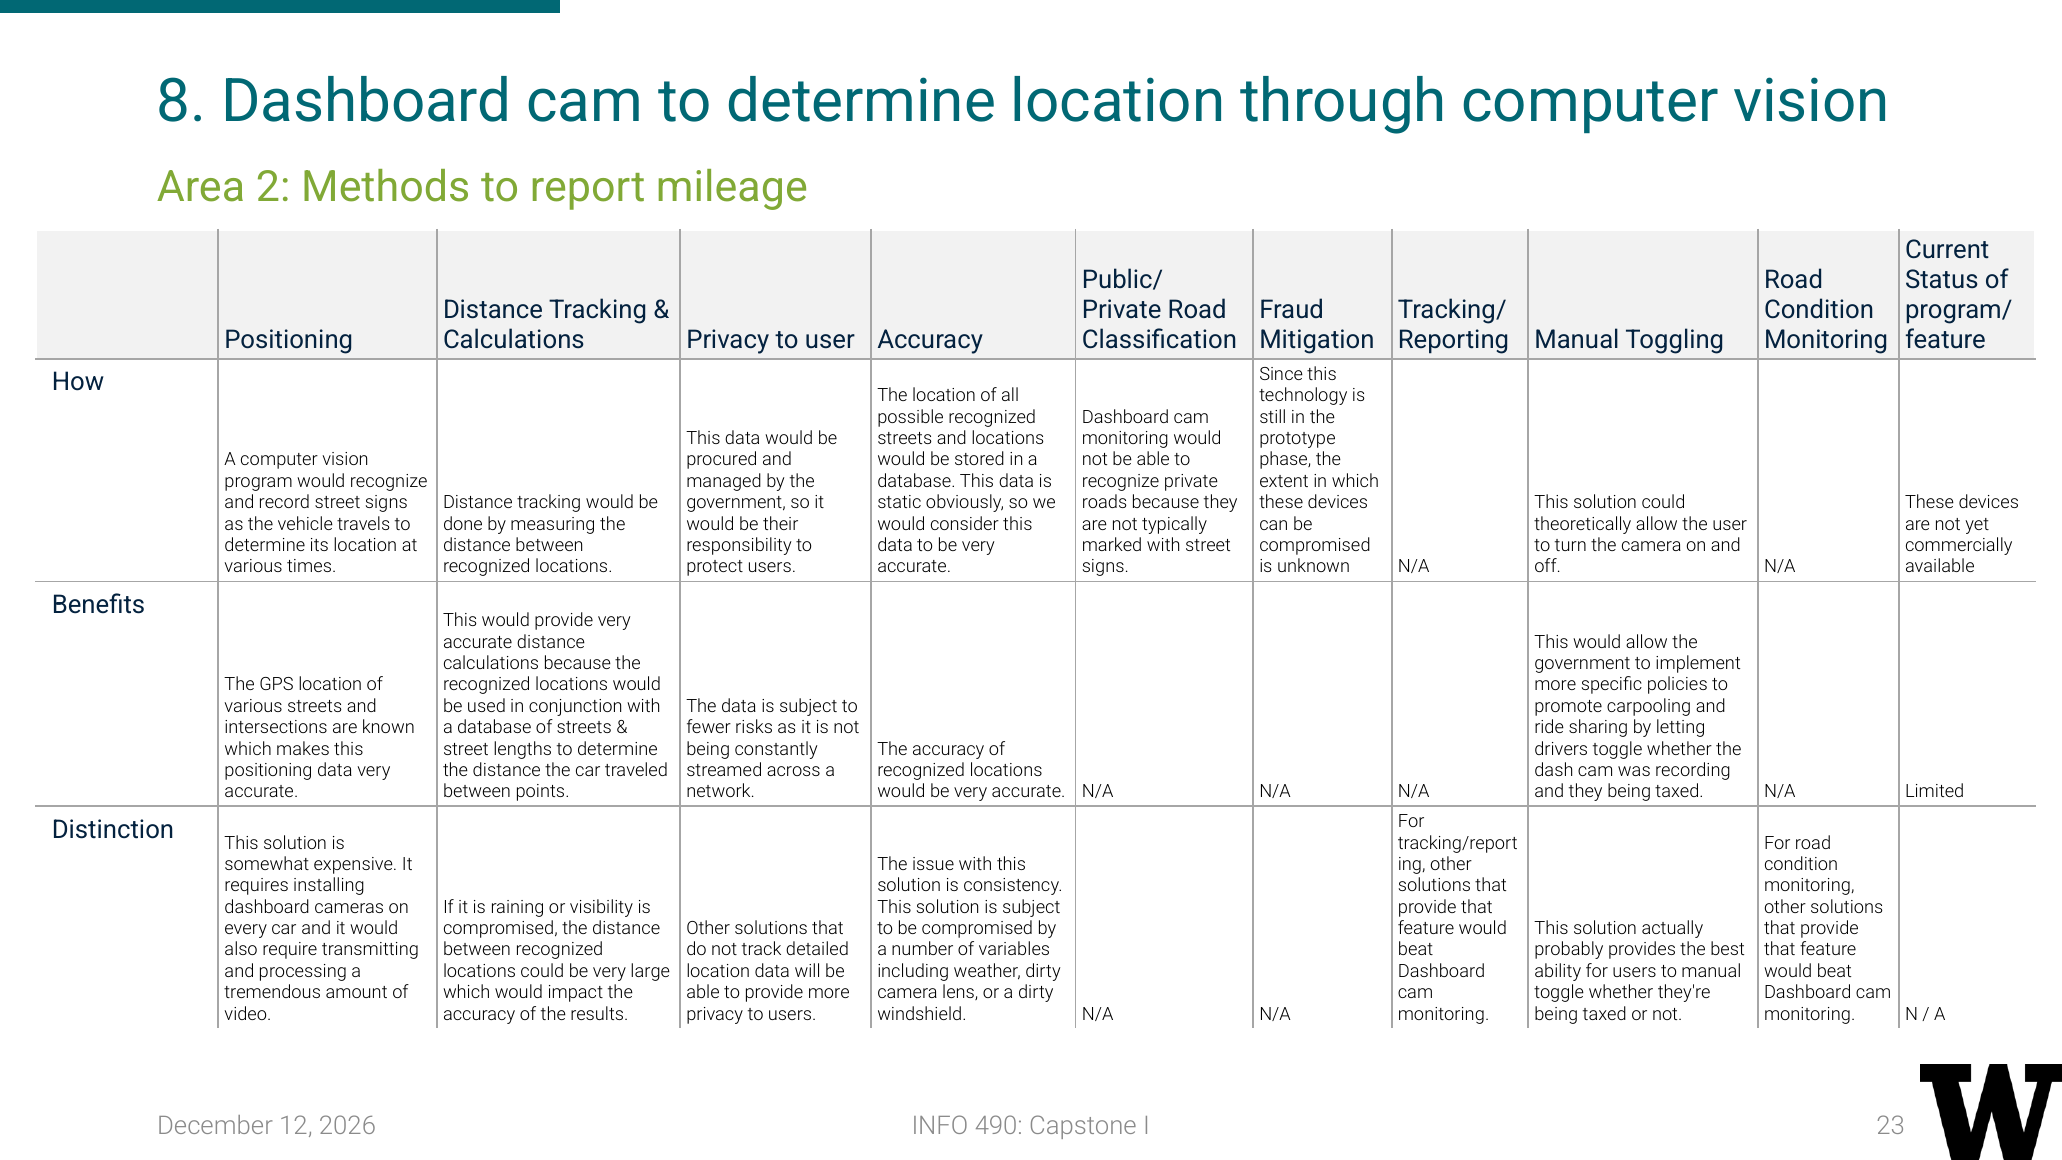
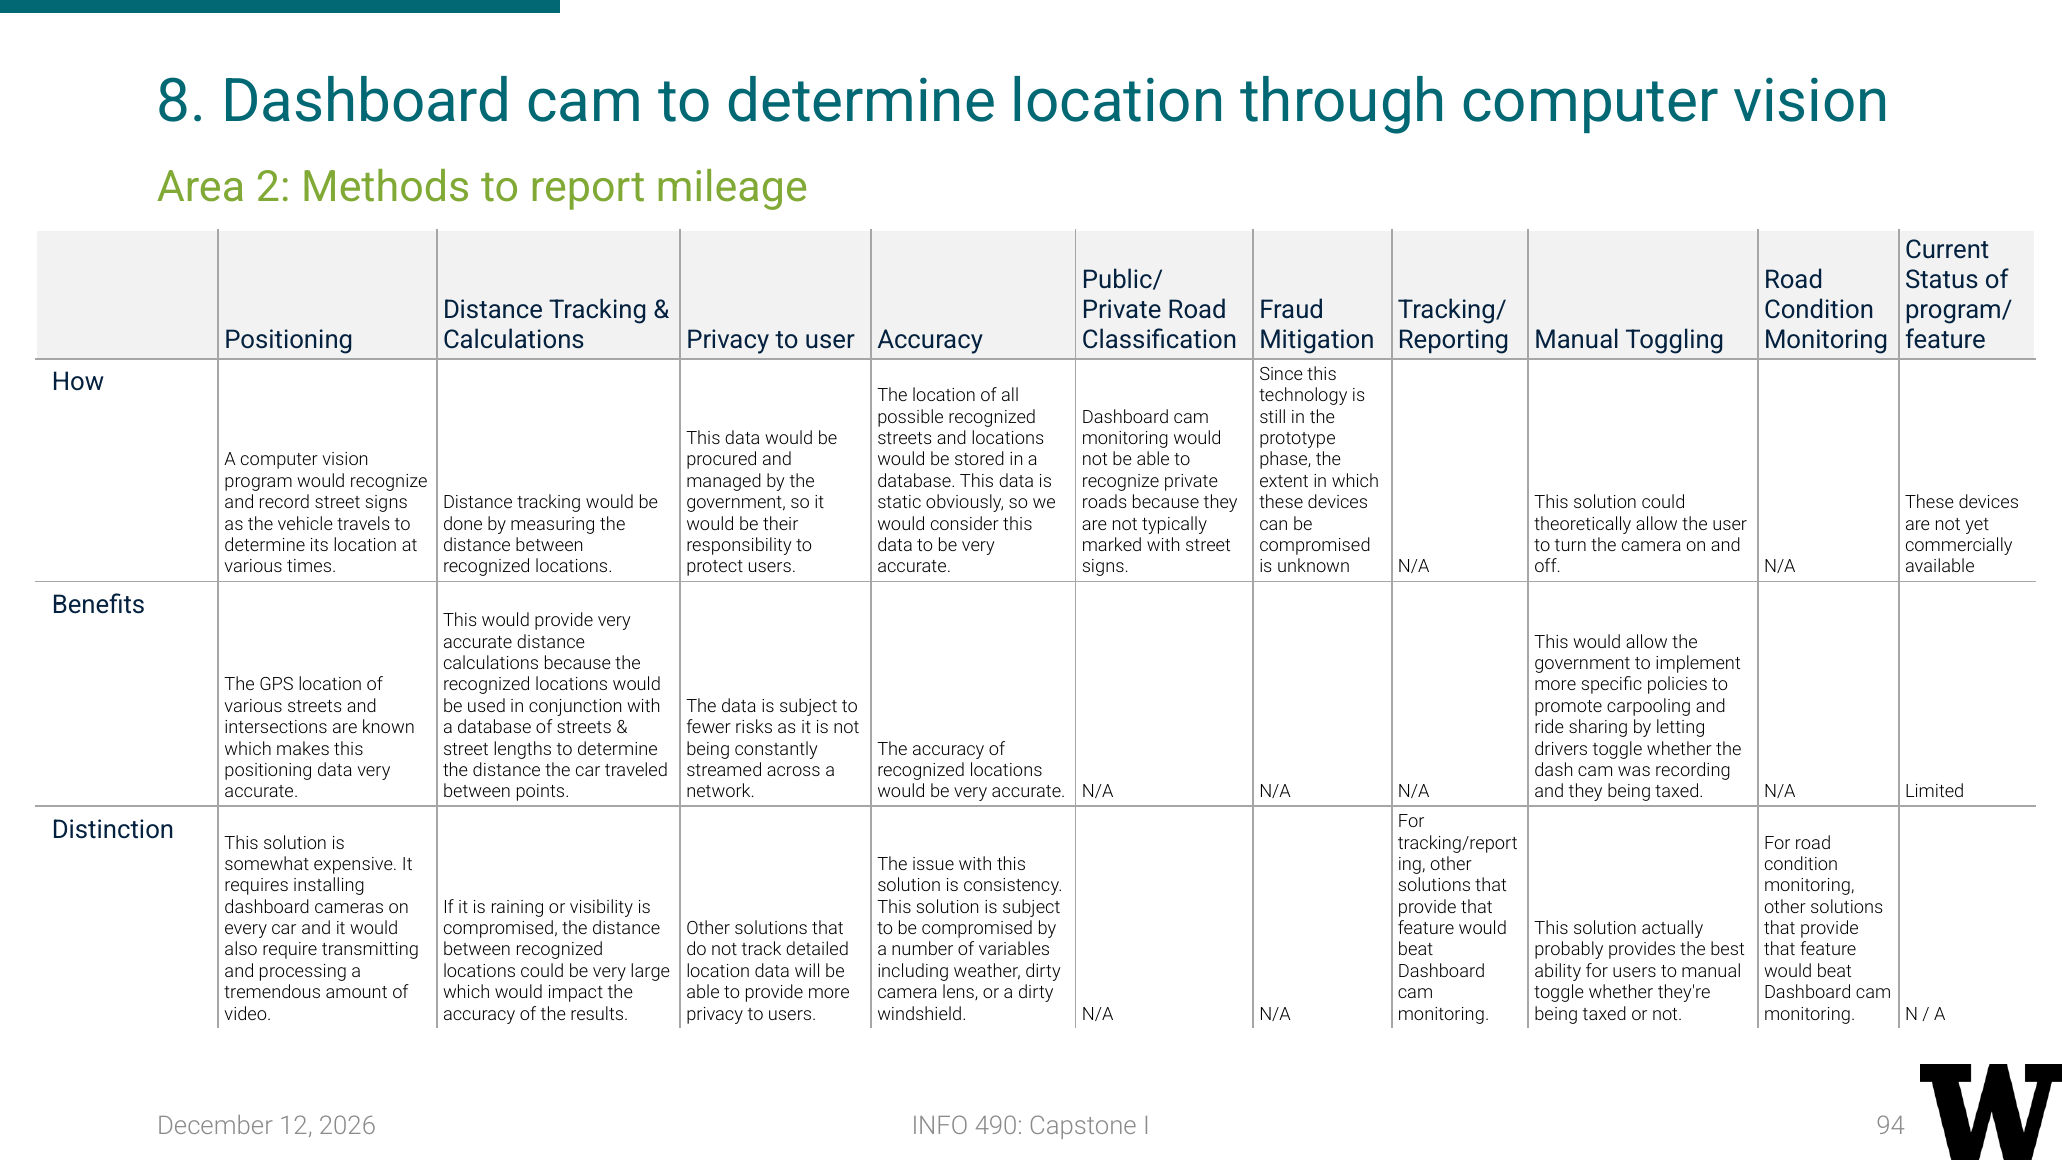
23: 23 -> 94
